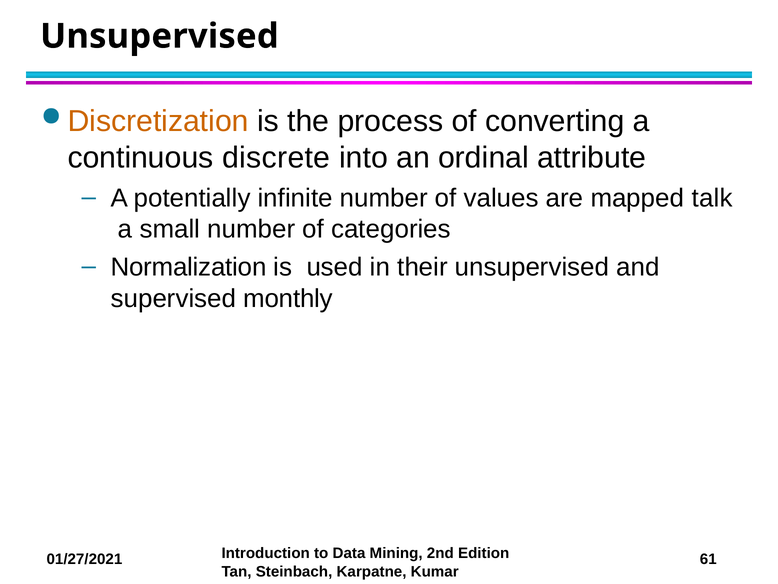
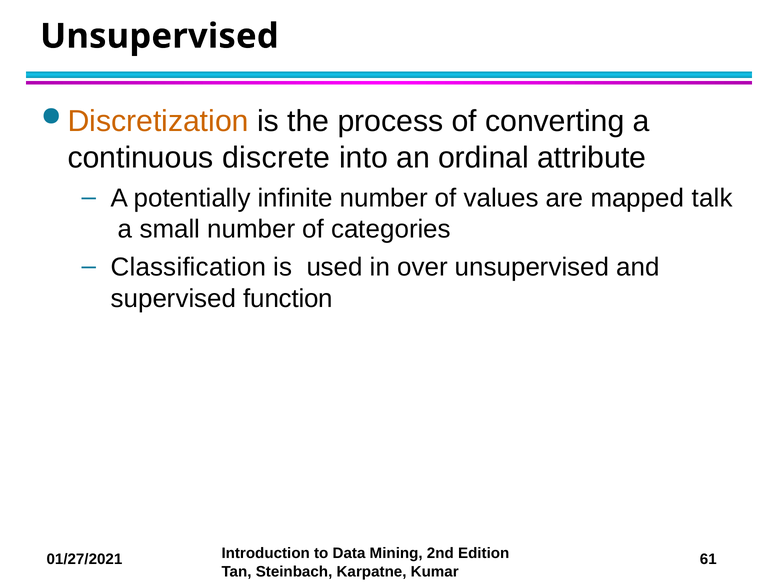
Normalization: Normalization -> Classification
their: their -> over
monthly: monthly -> function
